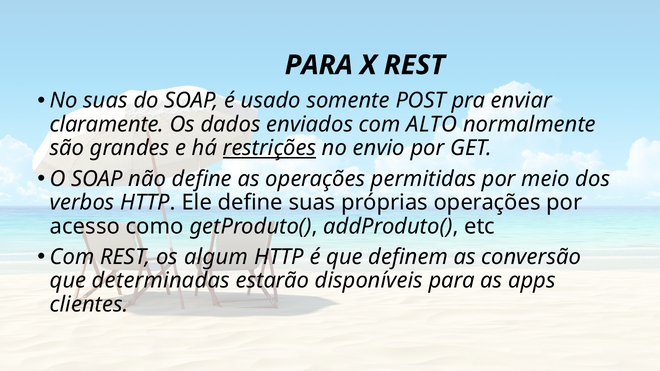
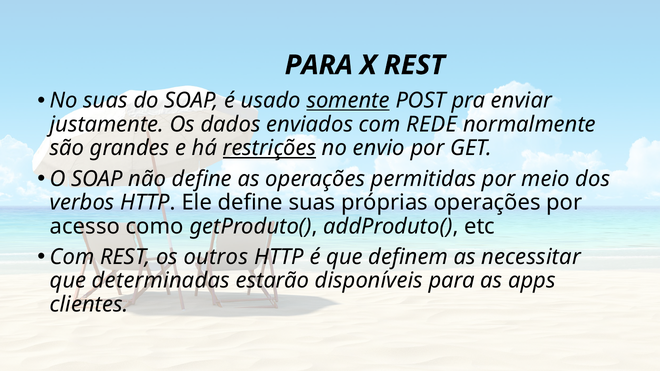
somente underline: none -> present
claramente: claramente -> justamente
ALTO: ALTO -> REDE
algum: algum -> outros
conversão: conversão -> necessitar
